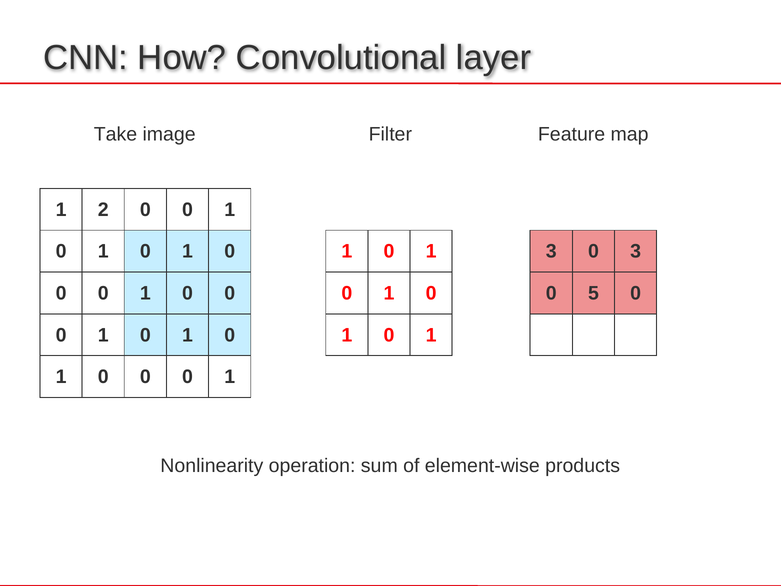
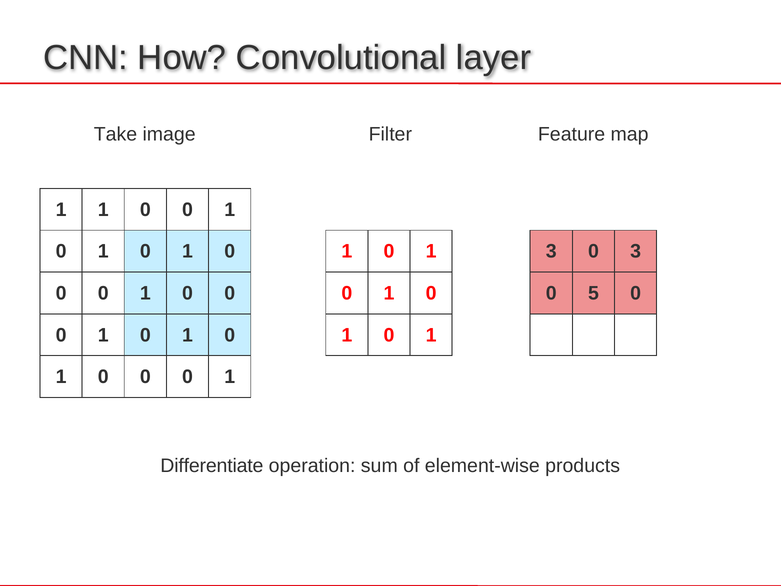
2 at (103, 210): 2 -> 1
Nonlinearity: Nonlinearity -> Differentiate
